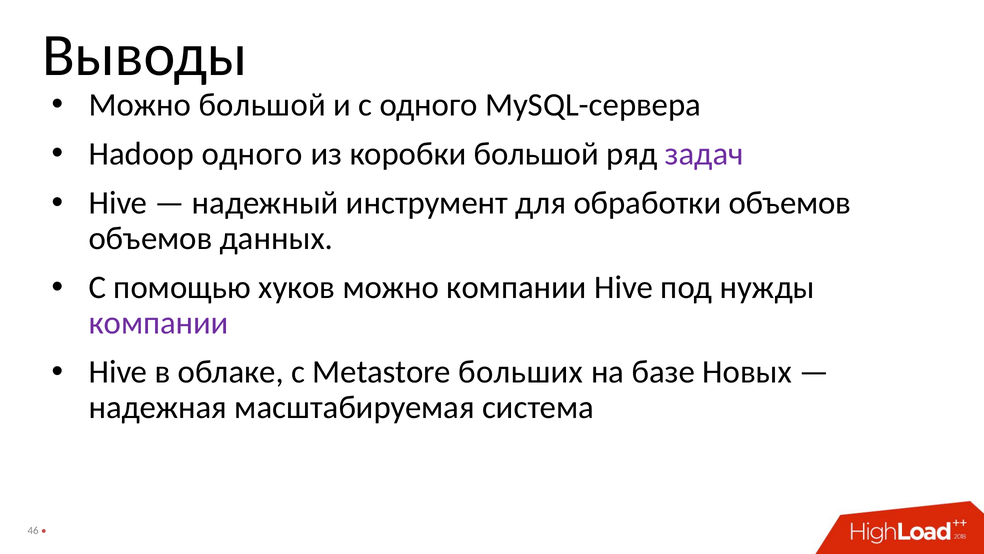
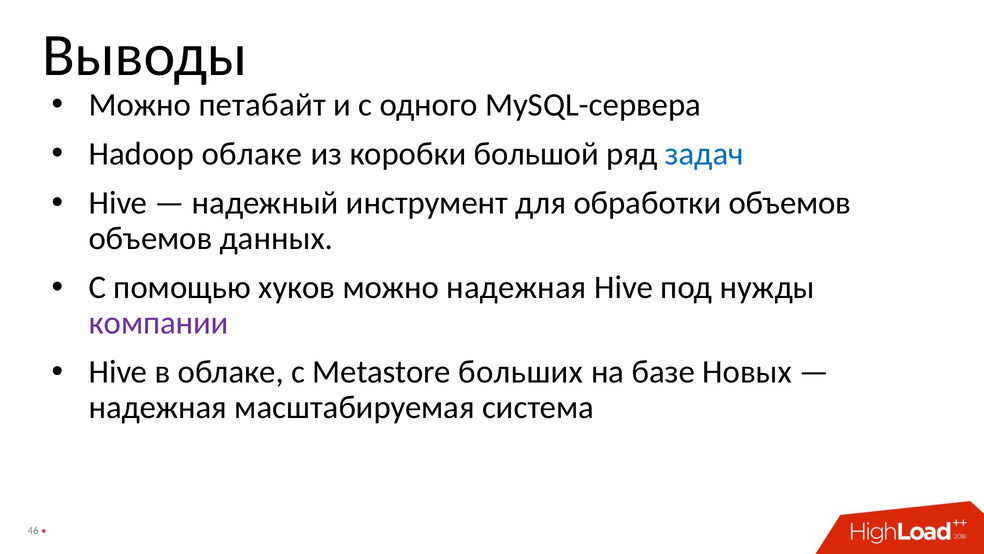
Можно большой: большой -> петабайт
Hadoop одного: одного -> облаке
задач colour: purple -> blue
можно компании: компании -> надежная
